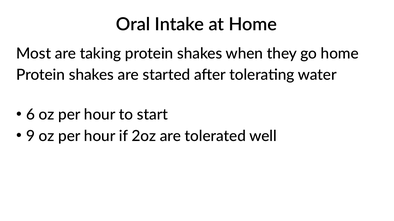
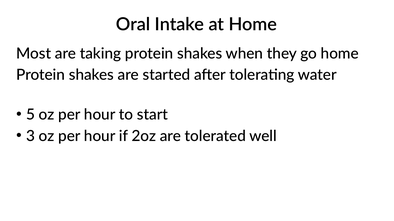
6: 6 -> 5
9: 9 -> 3
